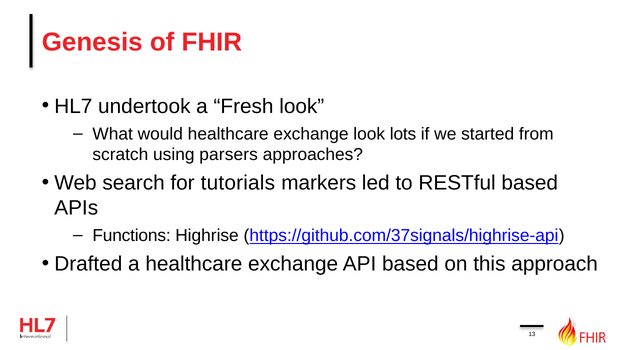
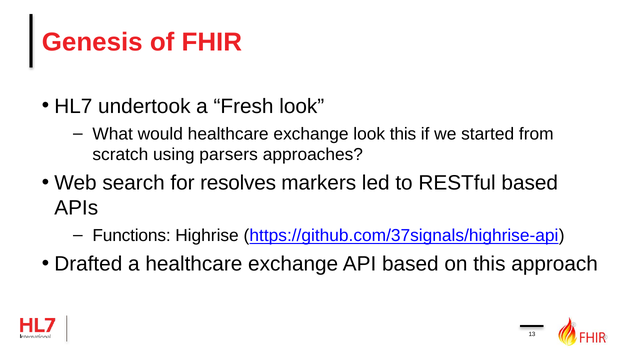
look lots: lots -> this
tutorials: tutorials -> resolves
